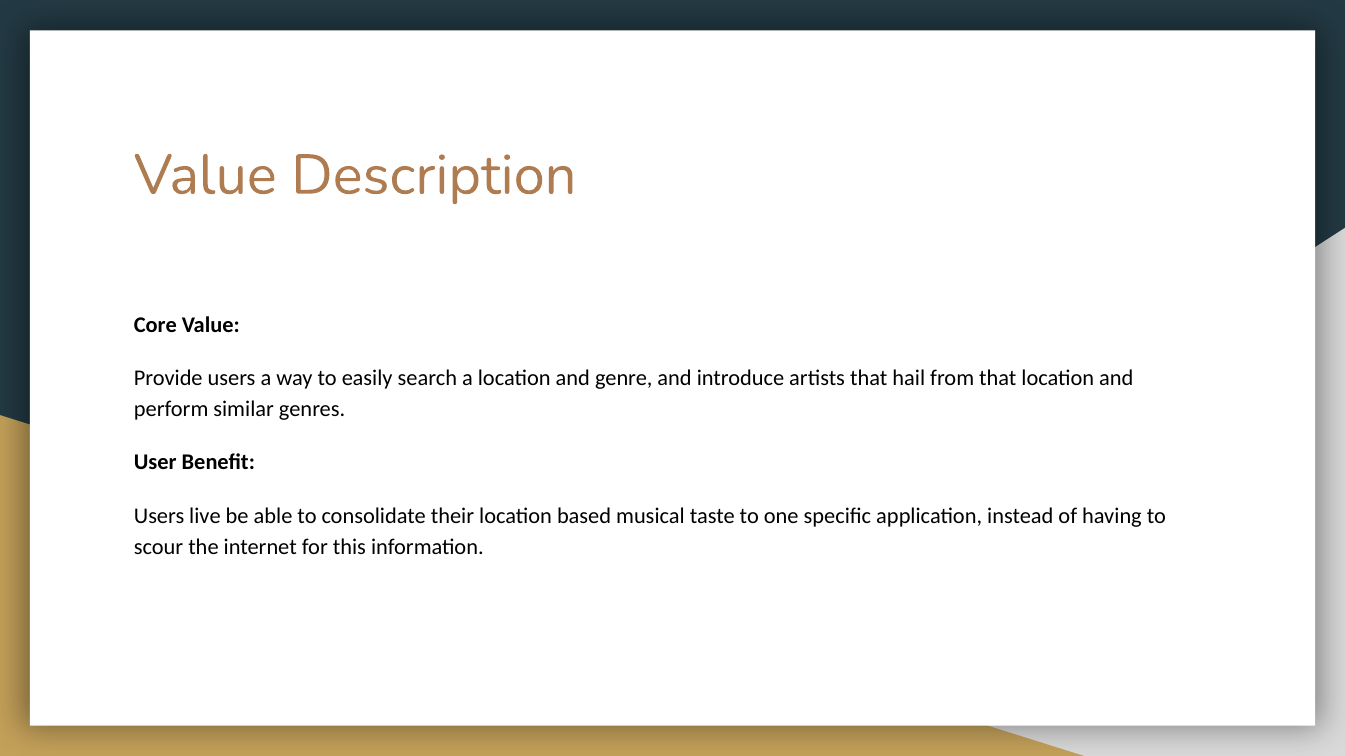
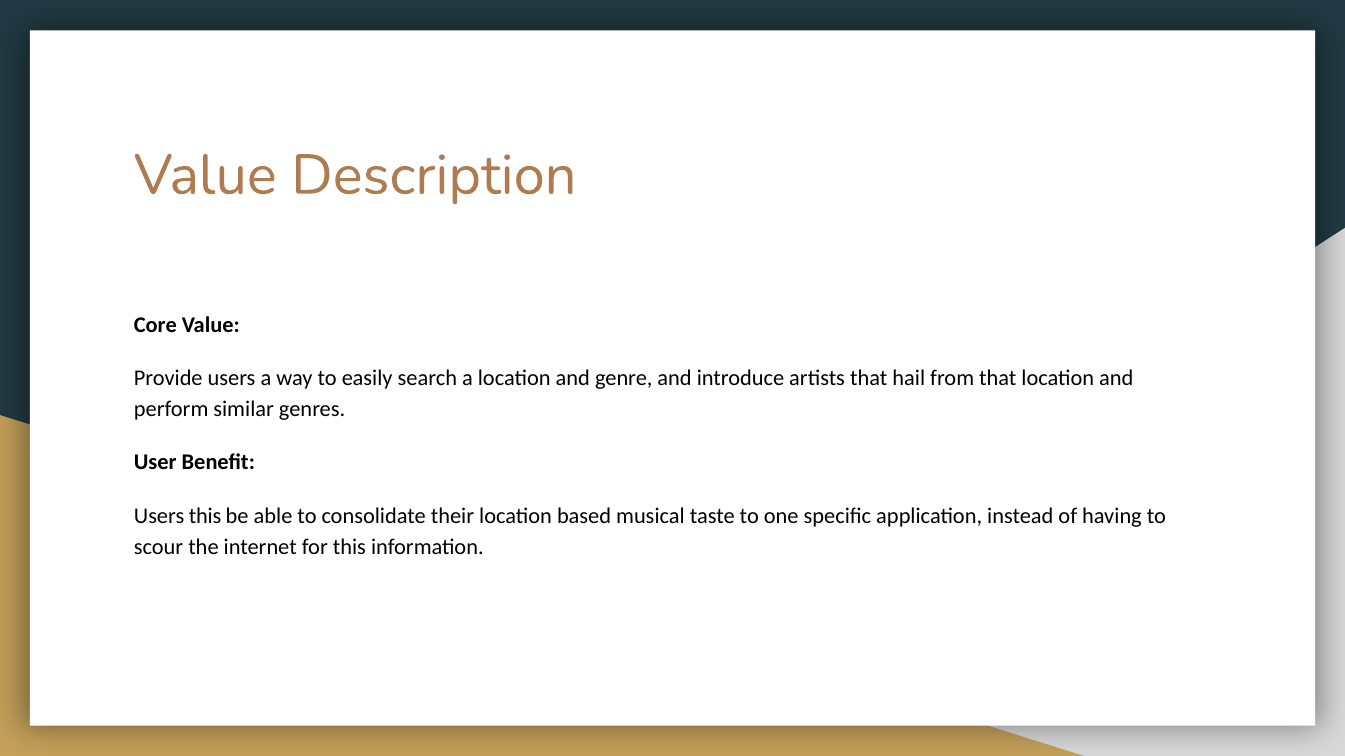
Users live: live -> this
